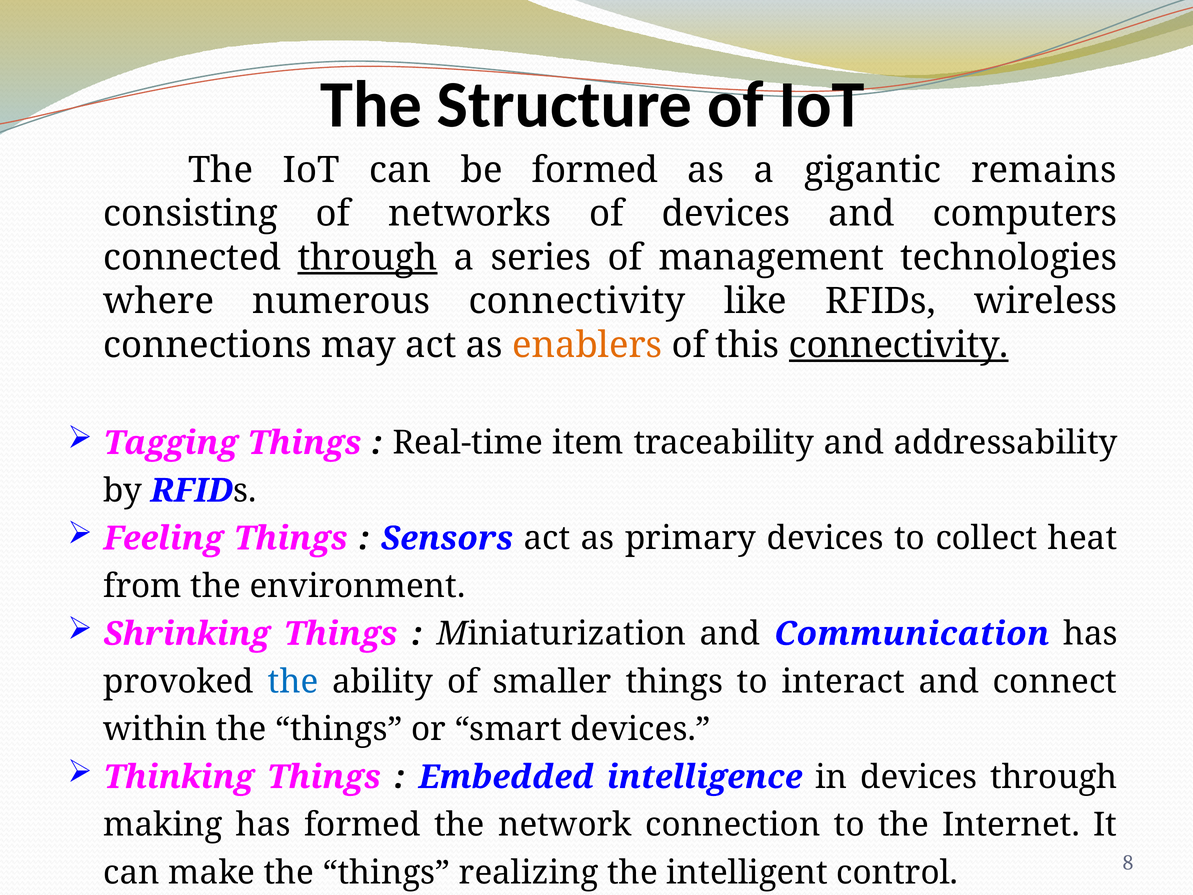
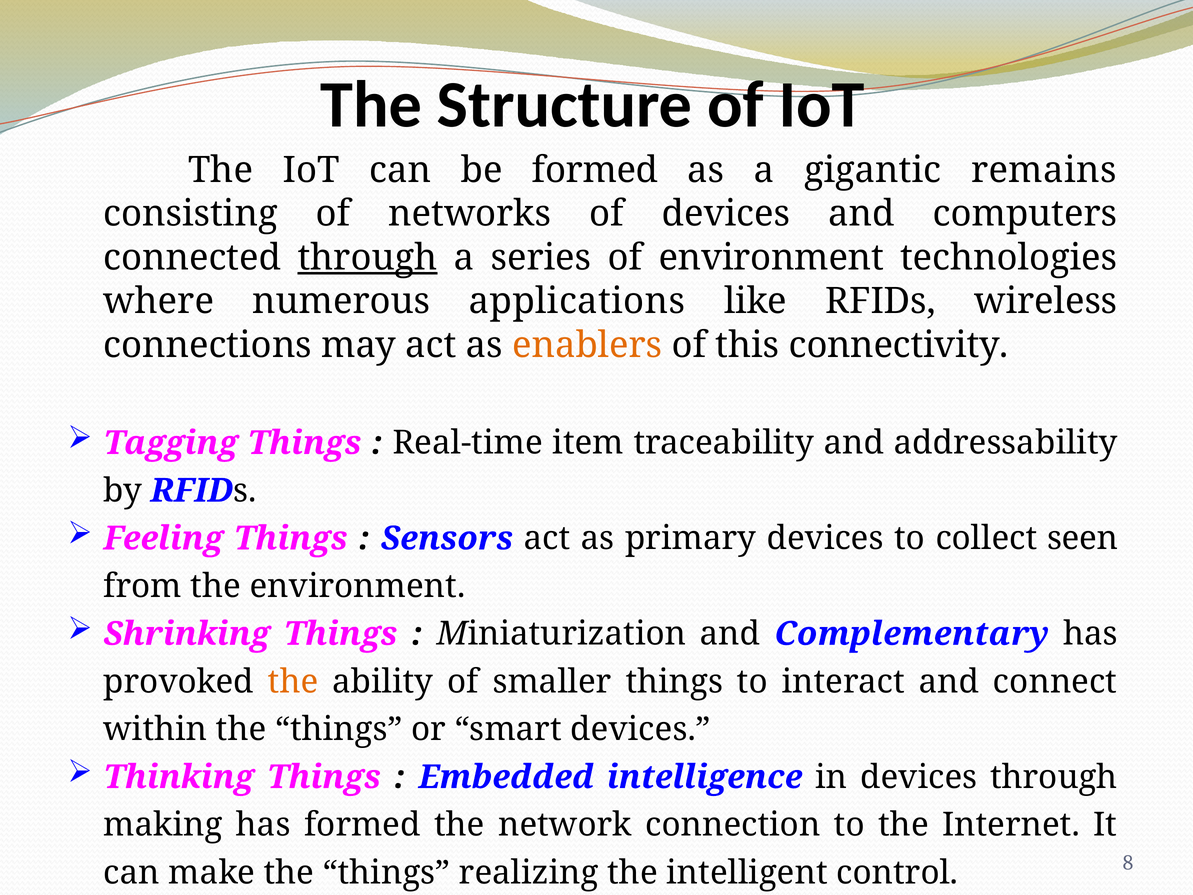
of management: management -> environment
numerous connectivity: connectivity -> applications
connectivity at (899, 345) underline: present -> none
heat: heat -> seen
Communication: Communication -> Complementary
the at (293, 681) colour: blue -> orange
